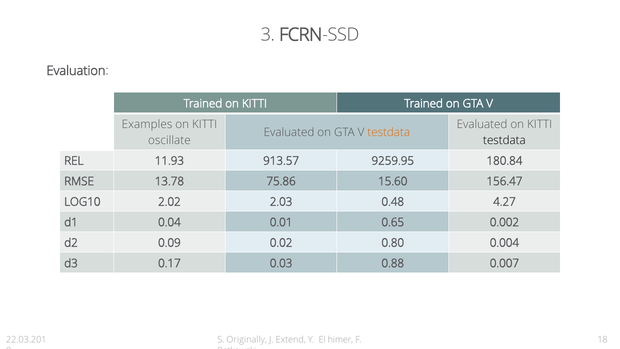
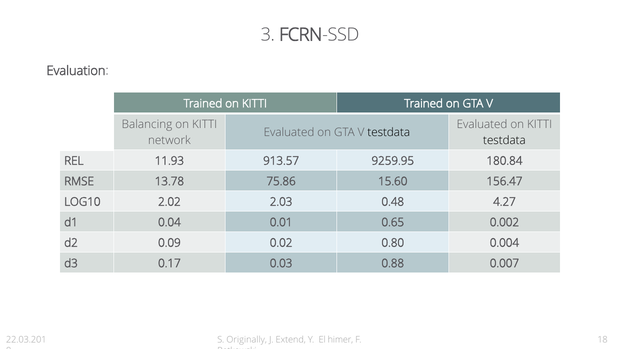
Examples: Examples -> Balancing
testdata at (389, 132) colour: orange -> black
oscillate: oscillate -> network
